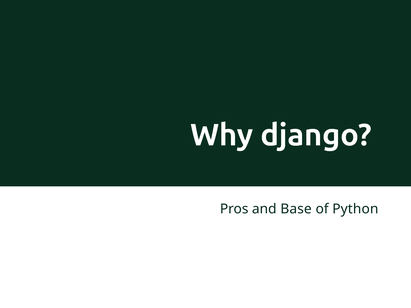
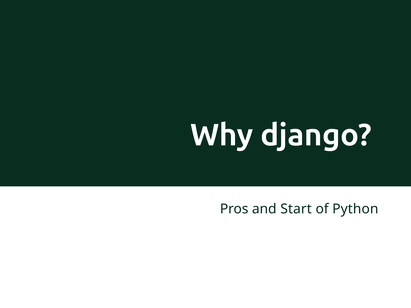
Base: Base -> Start
